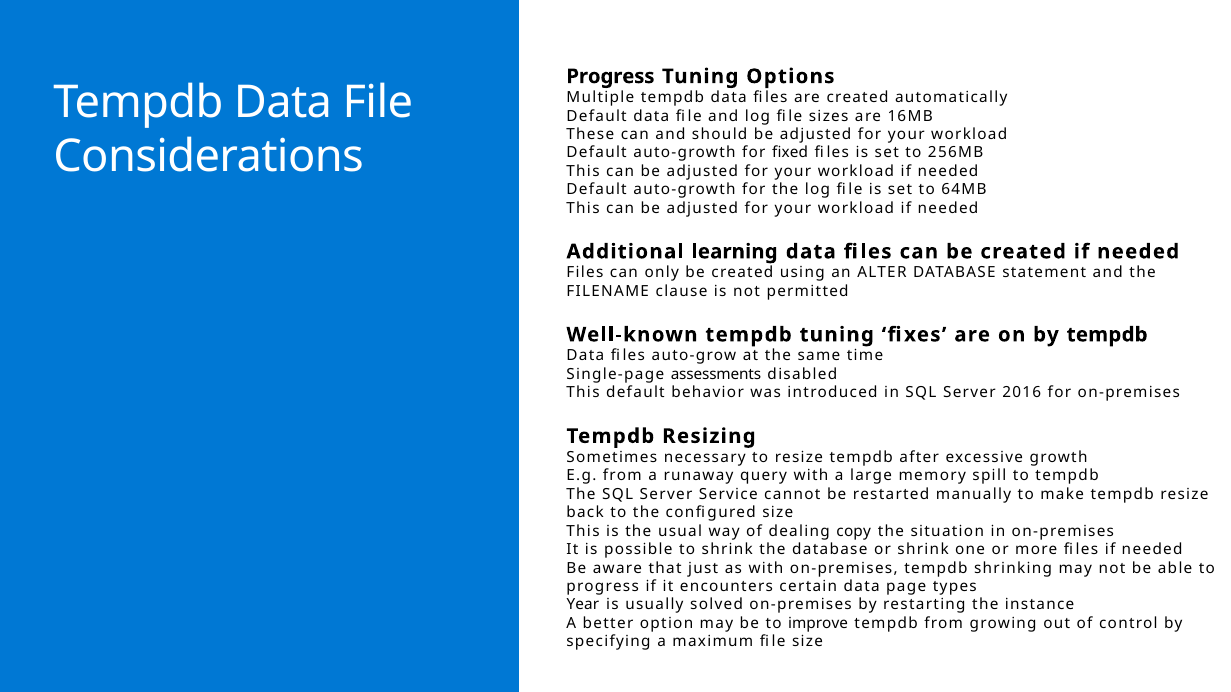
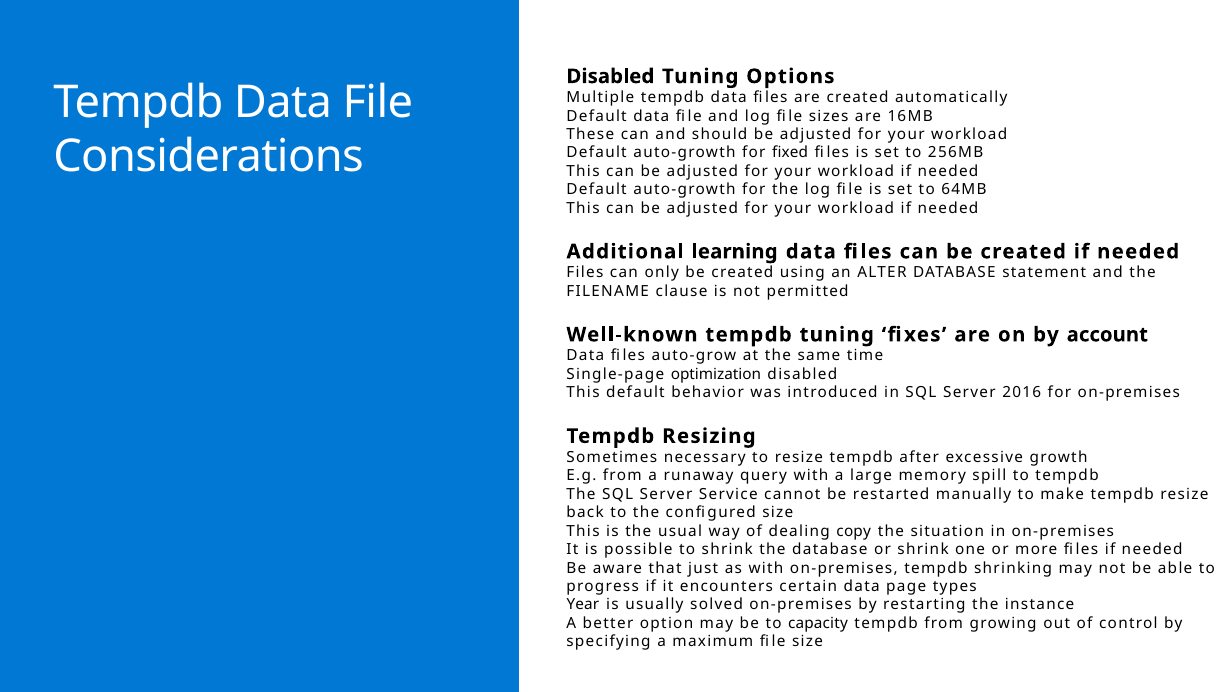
Progress at (610, 76): Progress -> Disabled
by tempdb: tempdb -> account
assessments: assessments -> optimization
improve: improve -> capacity
